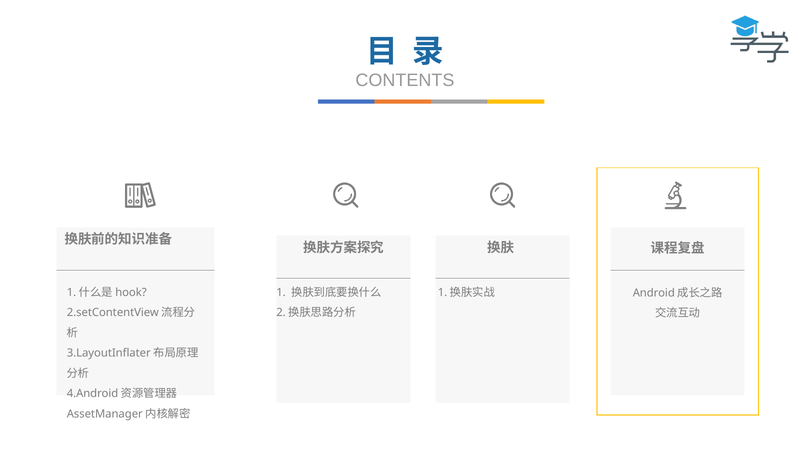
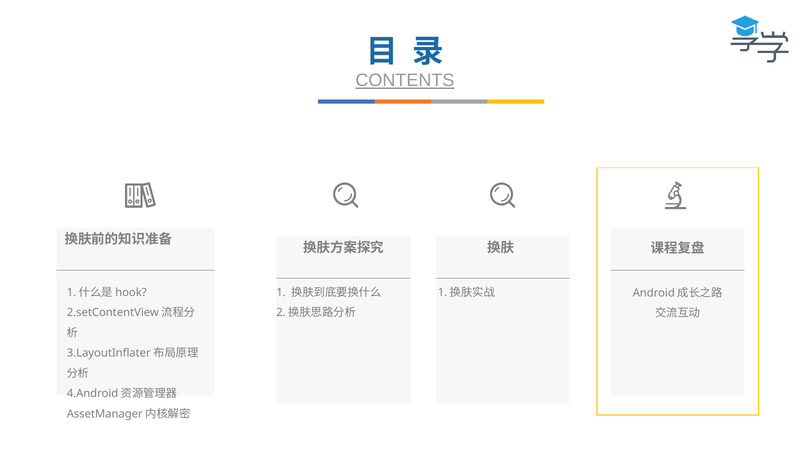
CONTENTS underline: none -> present
